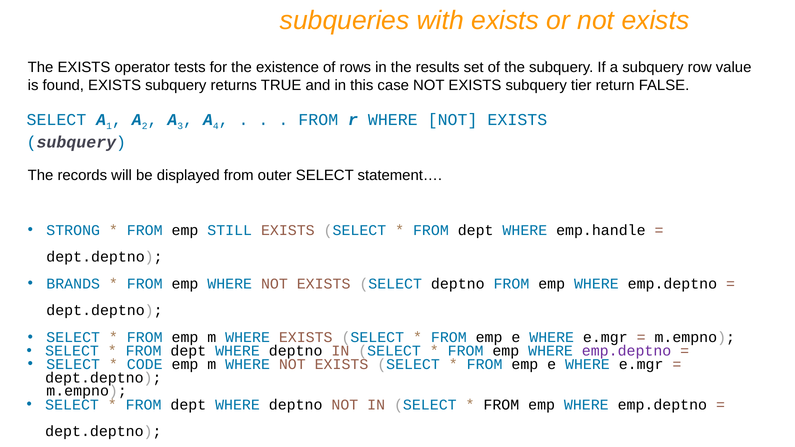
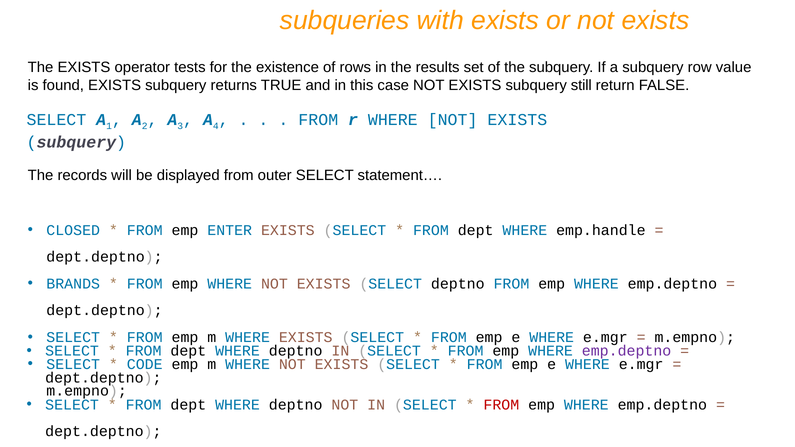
tier: tier -> still
STRONG: STRONG -> CLOSED
STILL: STILL -> ENTER
FROM at (501, 405) colour: black -> red
